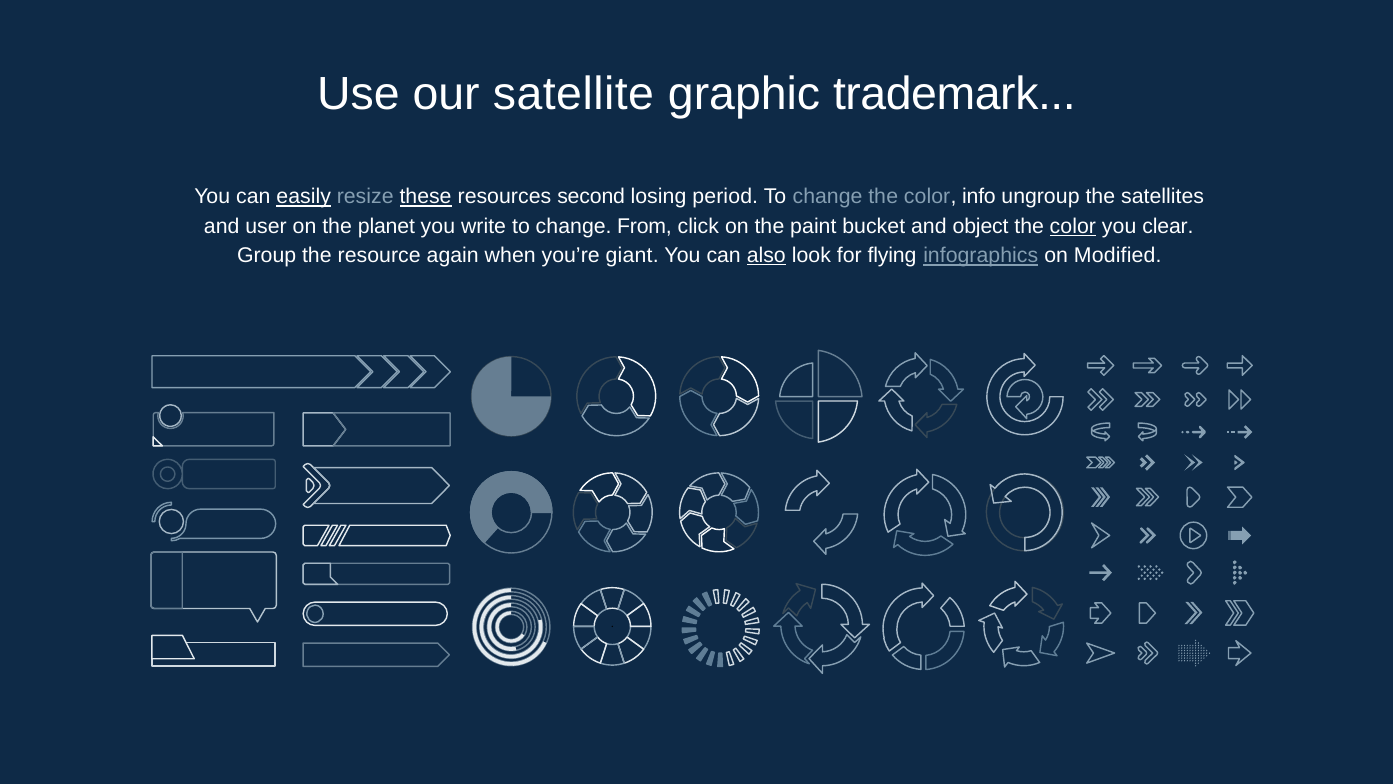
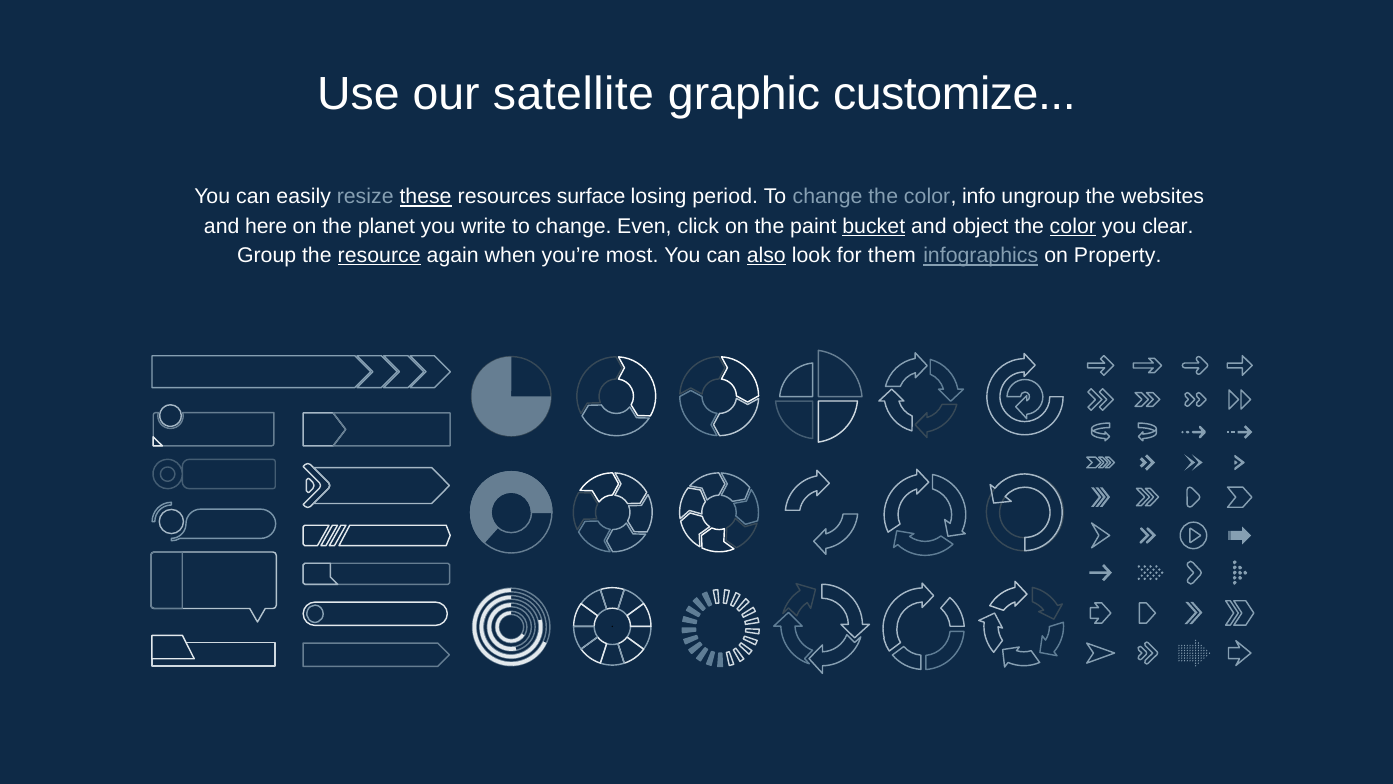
trademark: trademark -> customize
easily underline: present -> none
second: second -> surface
satellites: satellites -> websites
user: user -> here
From: From -> Even
bucket underline: none -> present
resource underline: none -> present
giant: giant -> most
flying: flying -> them
Modified: Modified -> Property
